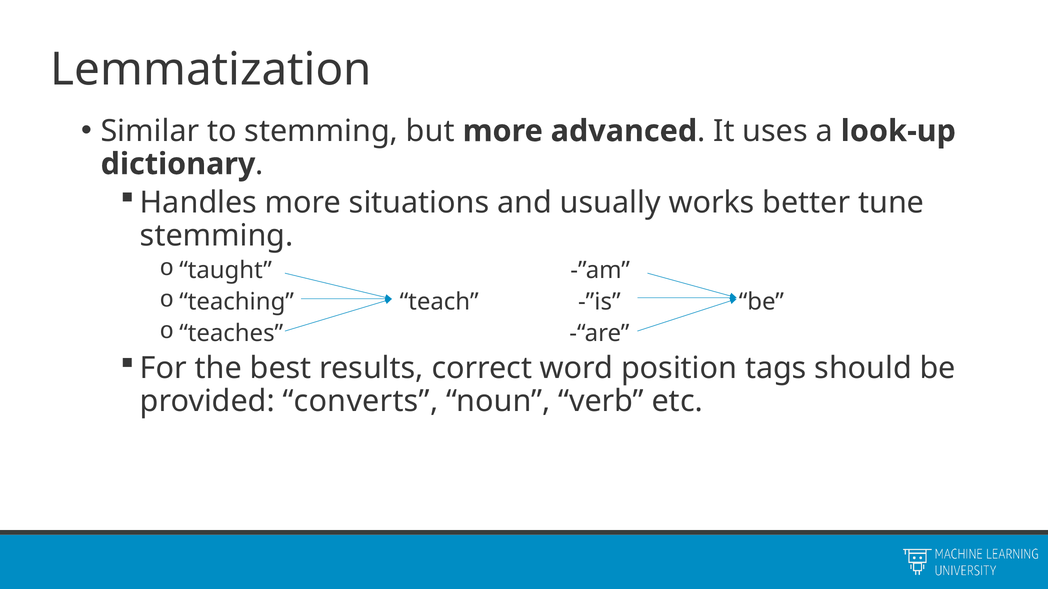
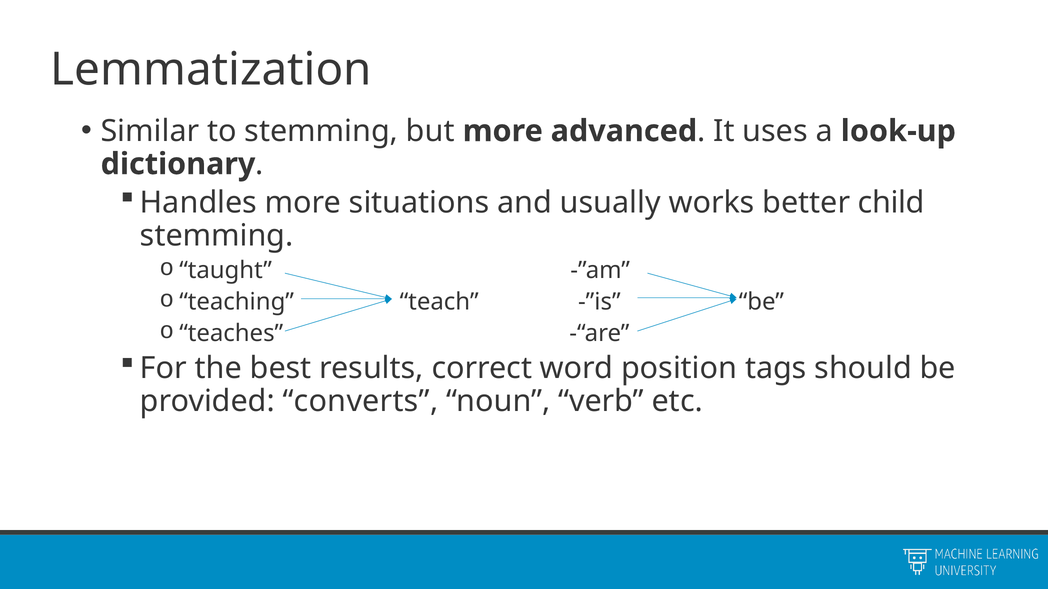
tune: tune -> child
